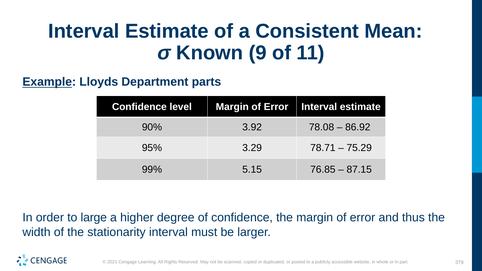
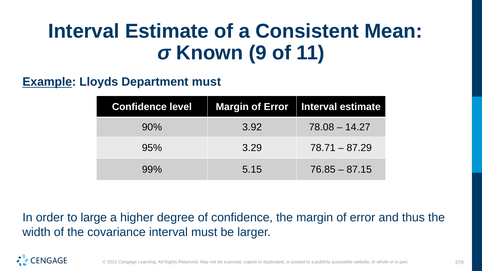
Department parts: parts -> must
86.92: 86.92 -> 14.27
75.29: 75.29 -> 87.29
stationarity: stationarity -> covariance
